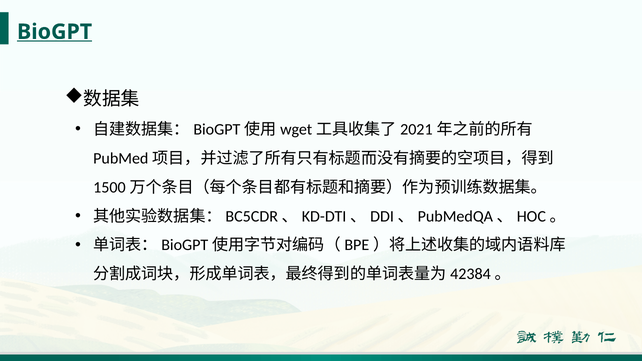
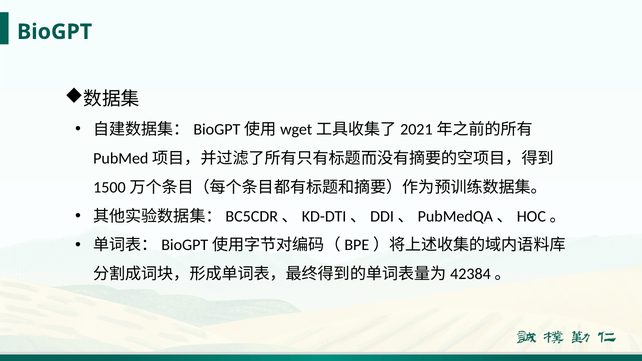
BioGPT underline: present -> none
